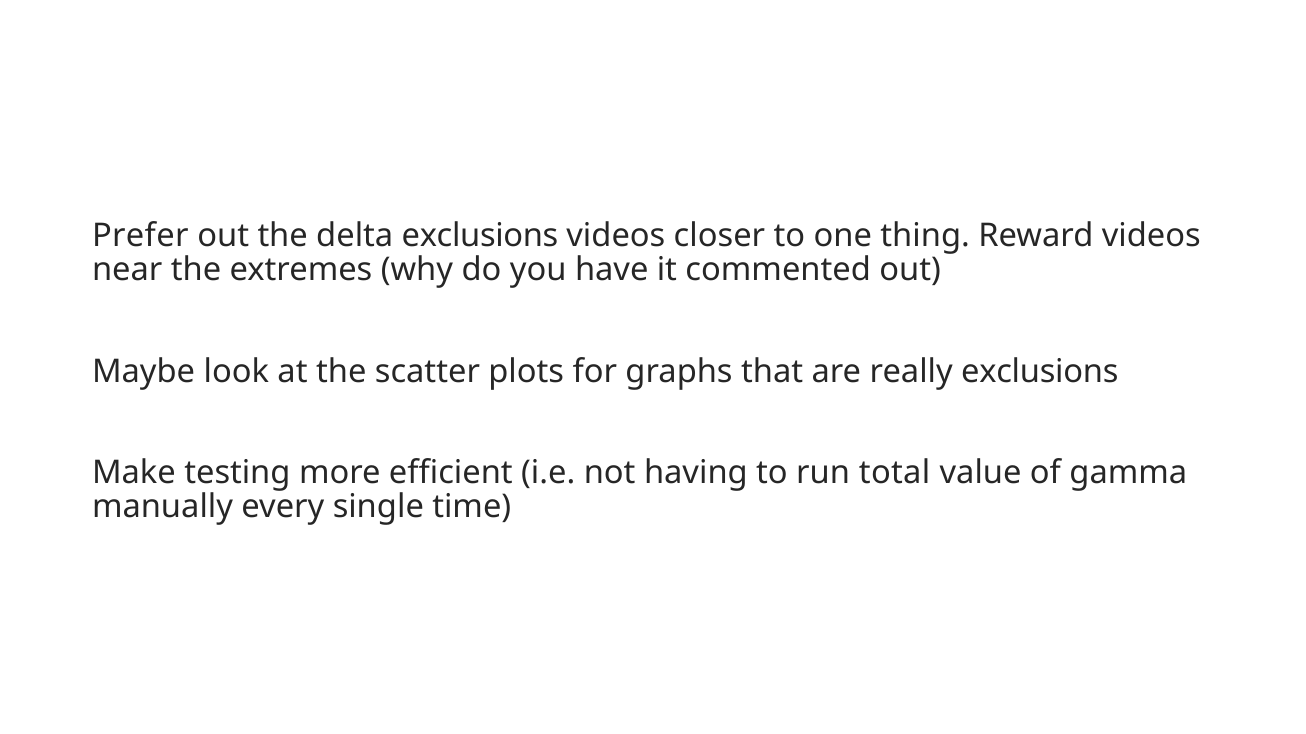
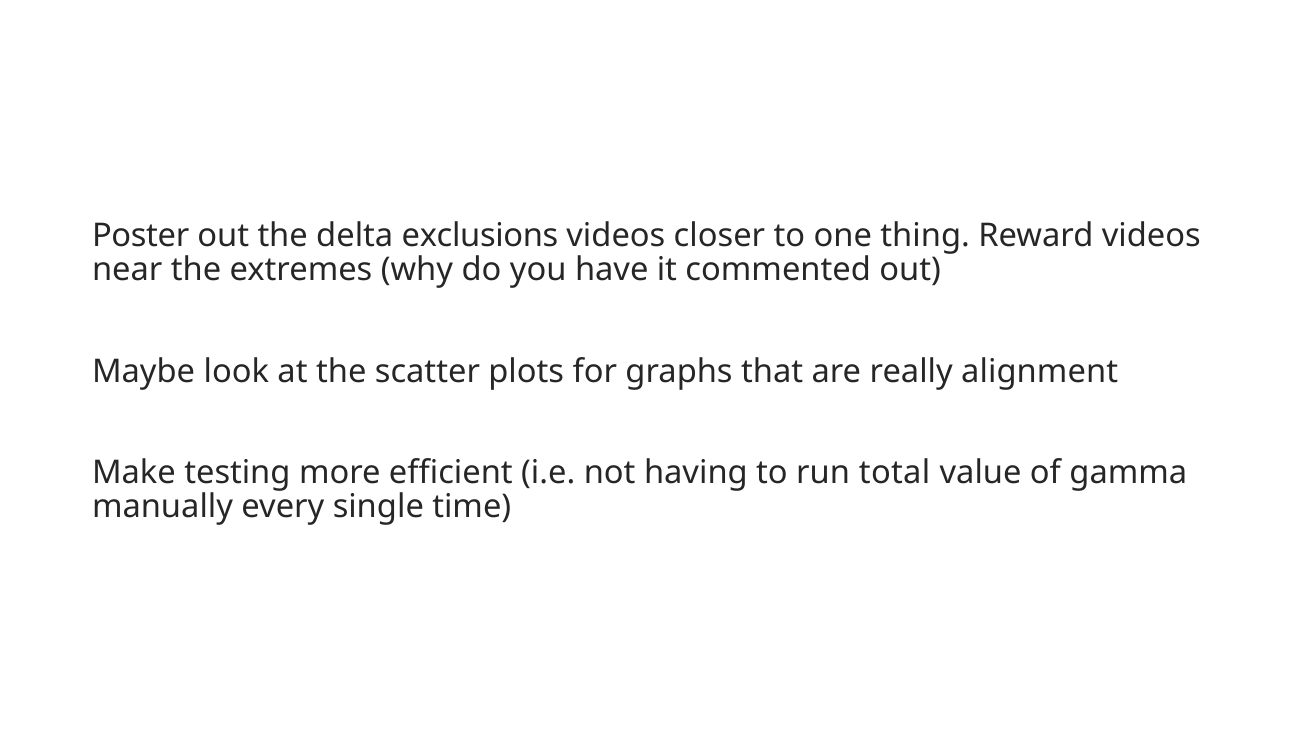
Prefer: Prefer -> Poster
really exclusions: exclusions -> alignment
